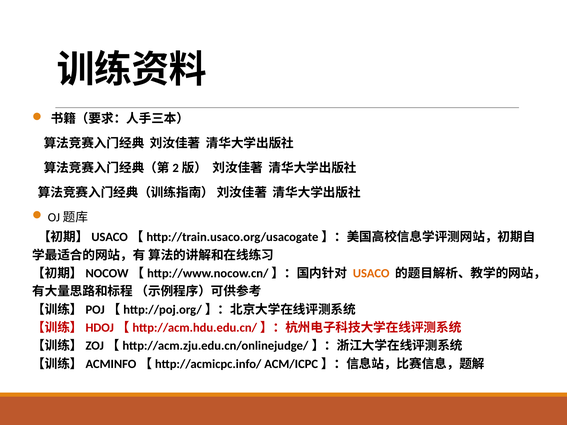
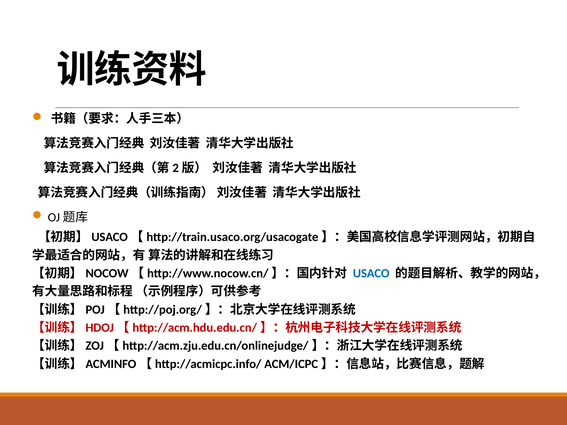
USACO colour: orange -> blue
